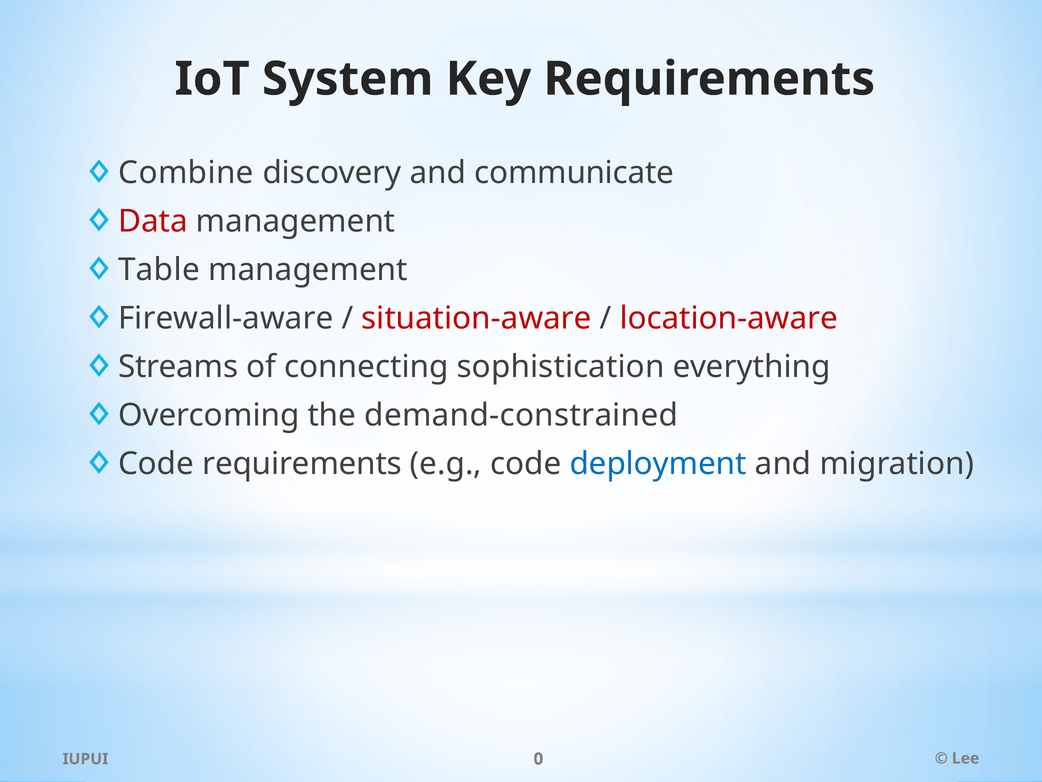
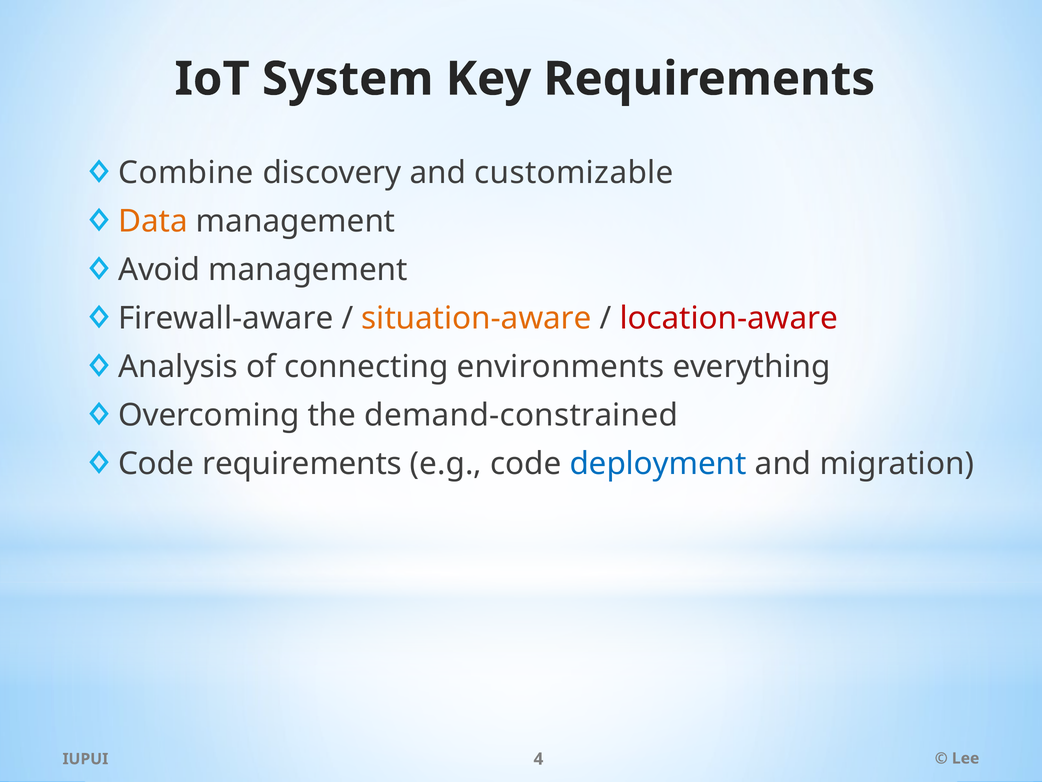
communicate: communicate -> customizable
Data colour: red -> orange
Table: Table -> Avoid
situation-aware colour: red -> orange
Streams: Streams -> Analysis
sophistication: sophistication -> environments
0: 0 -> 4
